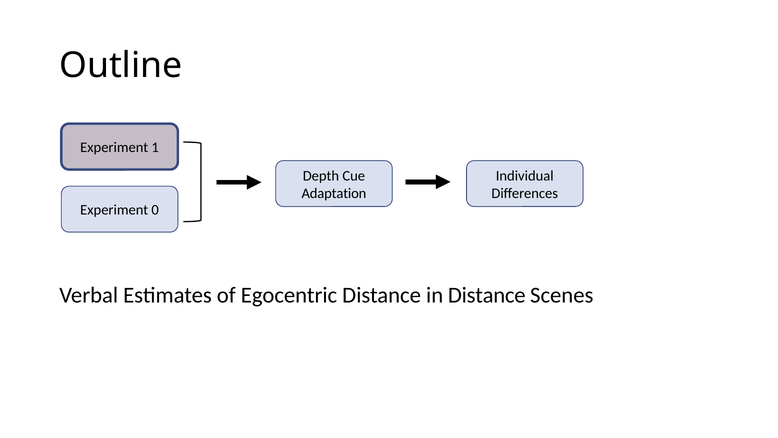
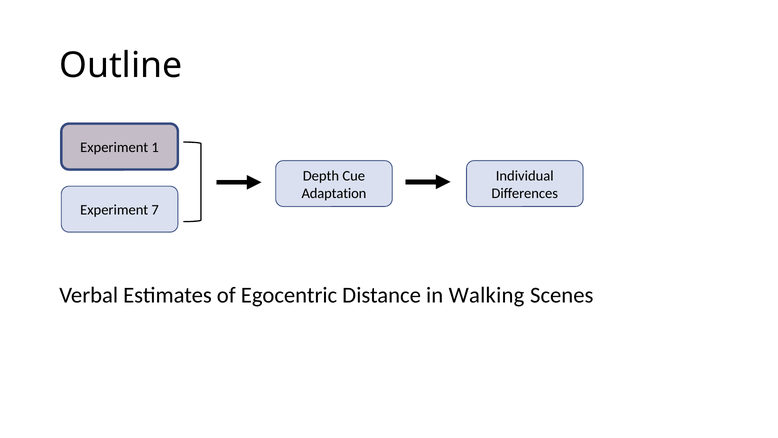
0: 0 -> 7
in Distance: Distance -> Walking
